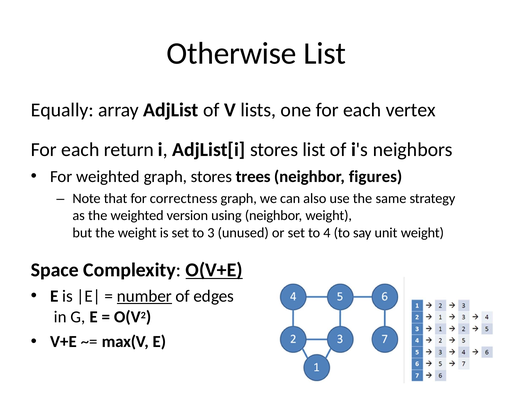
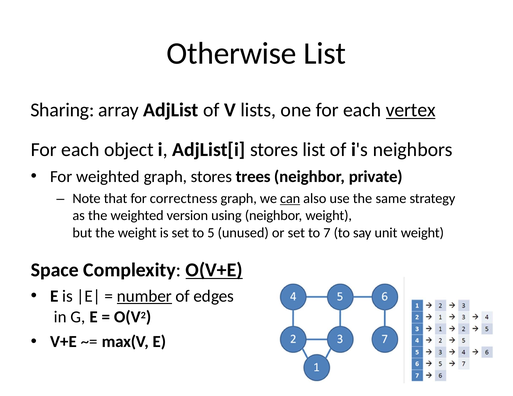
Equally: Equally -> Sharing
vertex underline: none -> present
return: return -> object
figures: figures -> private
can underline: none -> present
3: 3 -> 5
4: 4 -> 7
